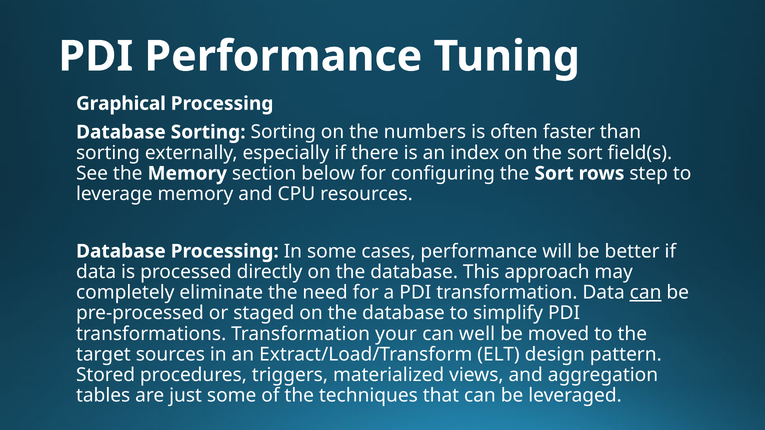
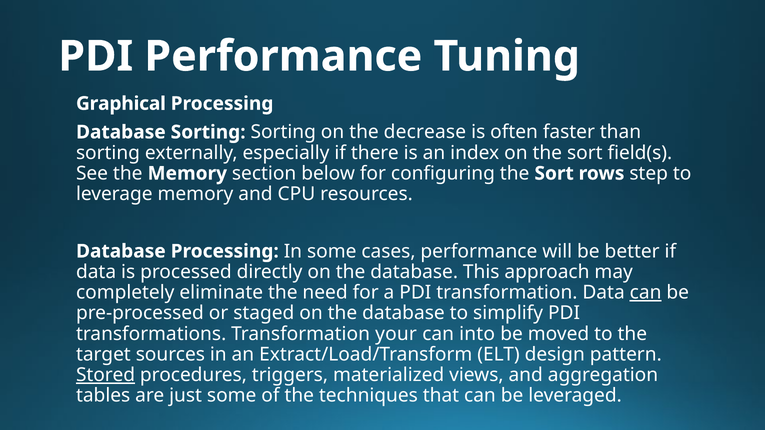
numbers: numbers -> decrease
well: well -> into
Stored underline: none -> present
